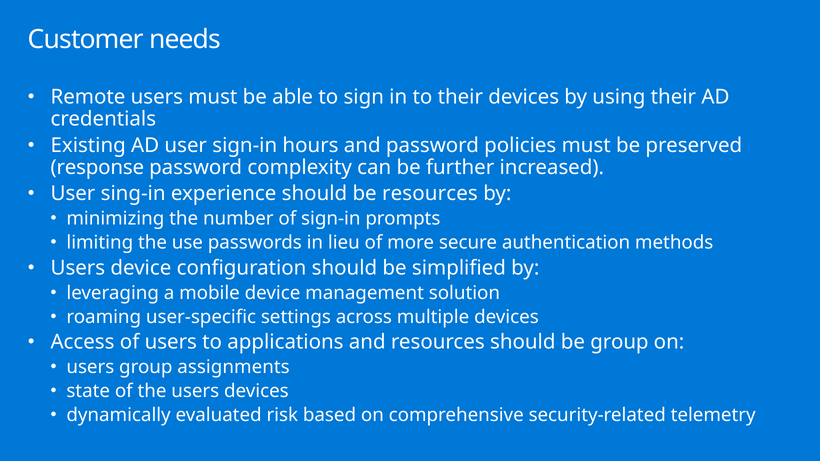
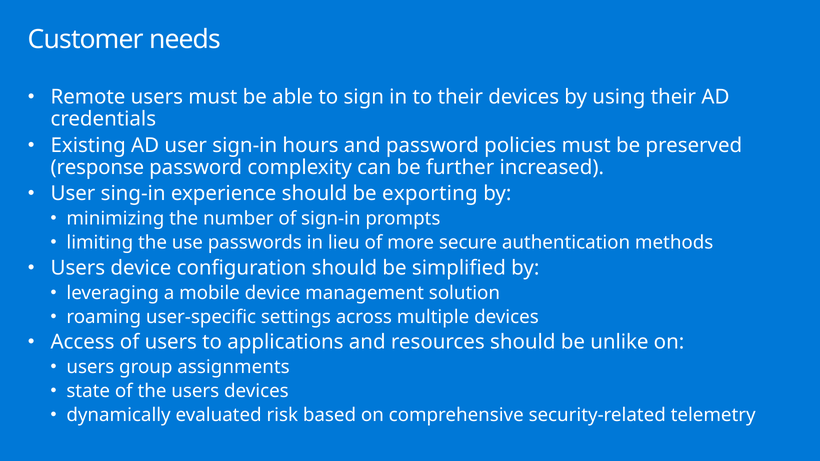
be resources: resources -> exporting
be group: group -> unlike
